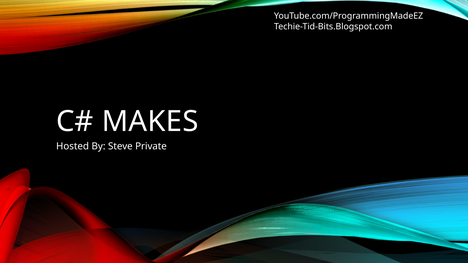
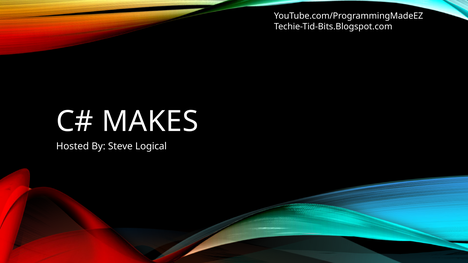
Private: Private -> Logical
